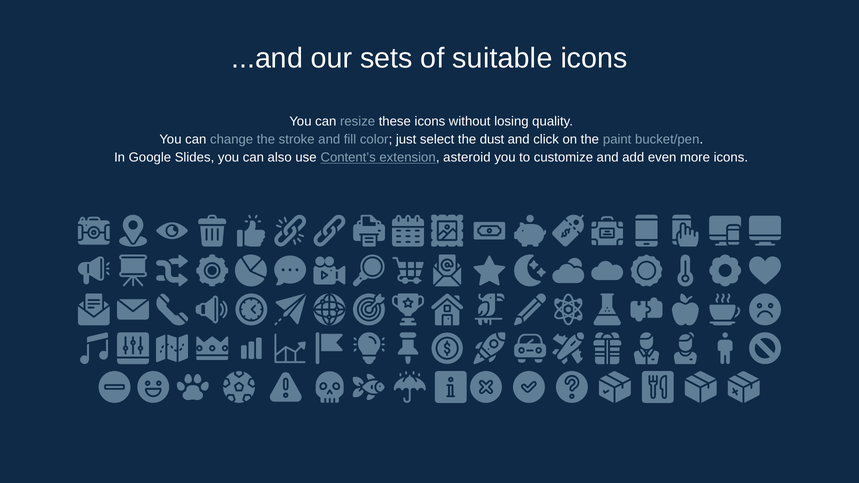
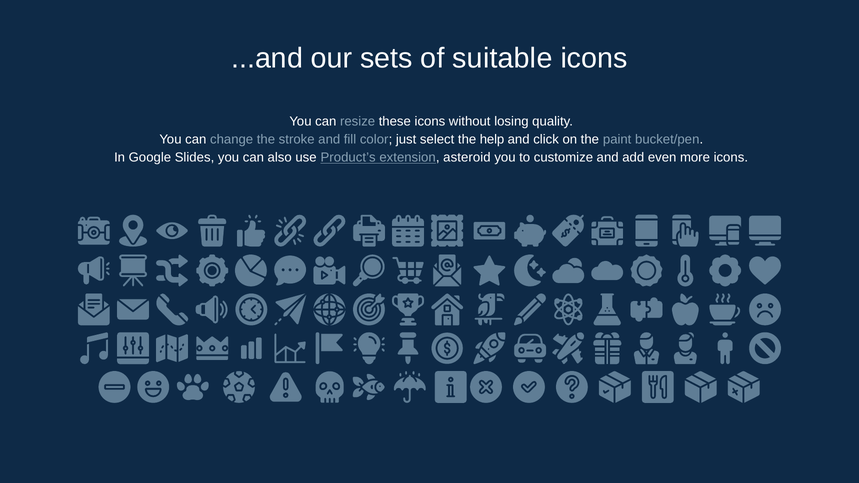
dust: dust -> help
Content’s: Content’s -> Product’s
